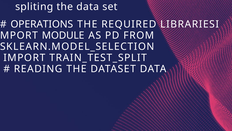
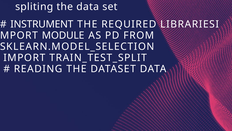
OPERATIONS: OPERATIONS -> INSTRUMENT
